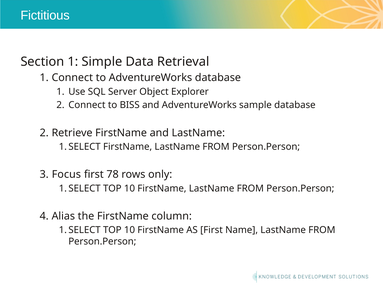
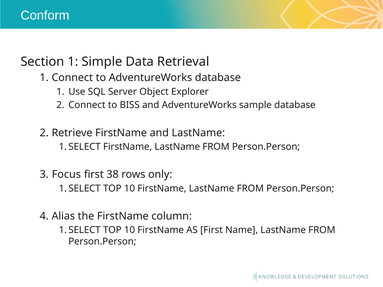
Fictitious: Fictitious -> Conform
78: 78 -> 38
